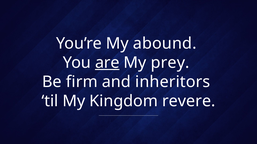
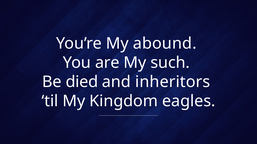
are underline: present -> none
prey: prey -> such
firm: firm -> died
revere: revere -> eagles
